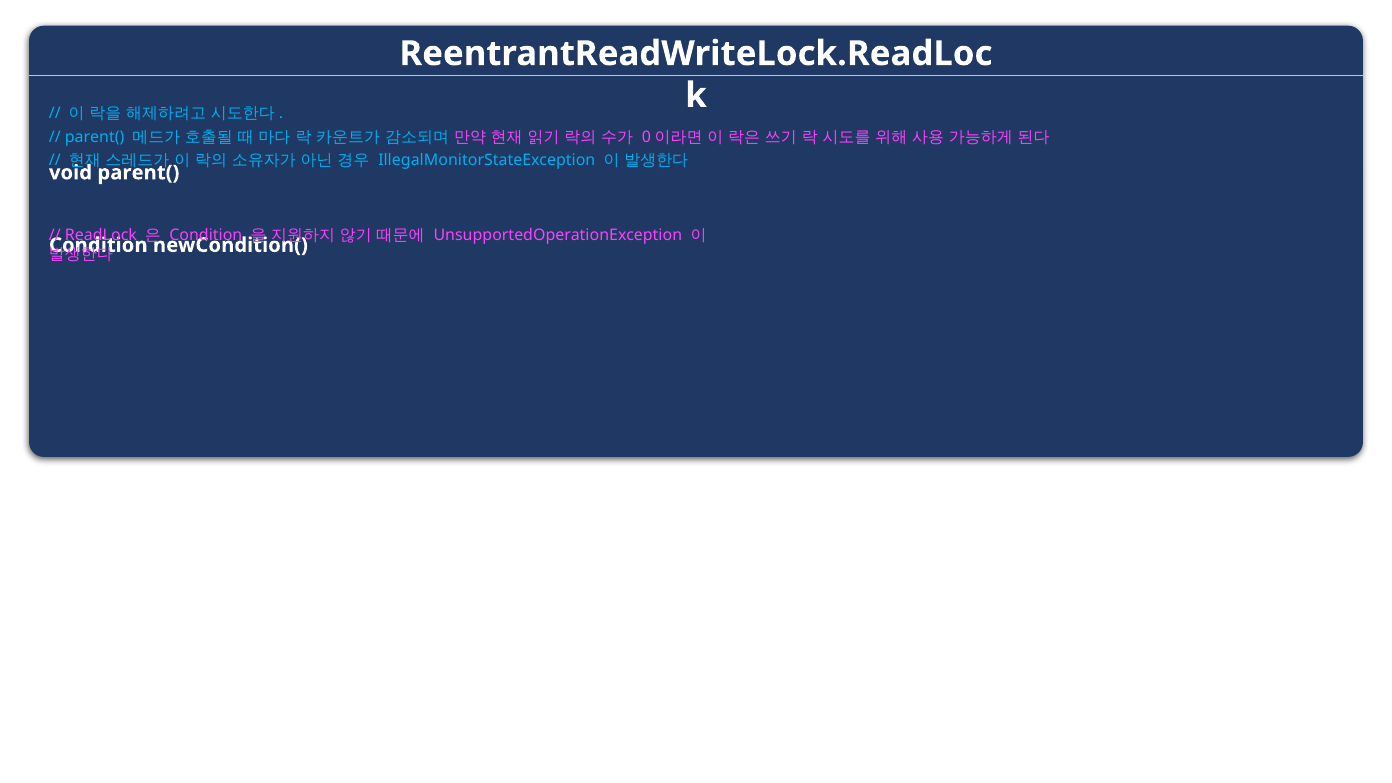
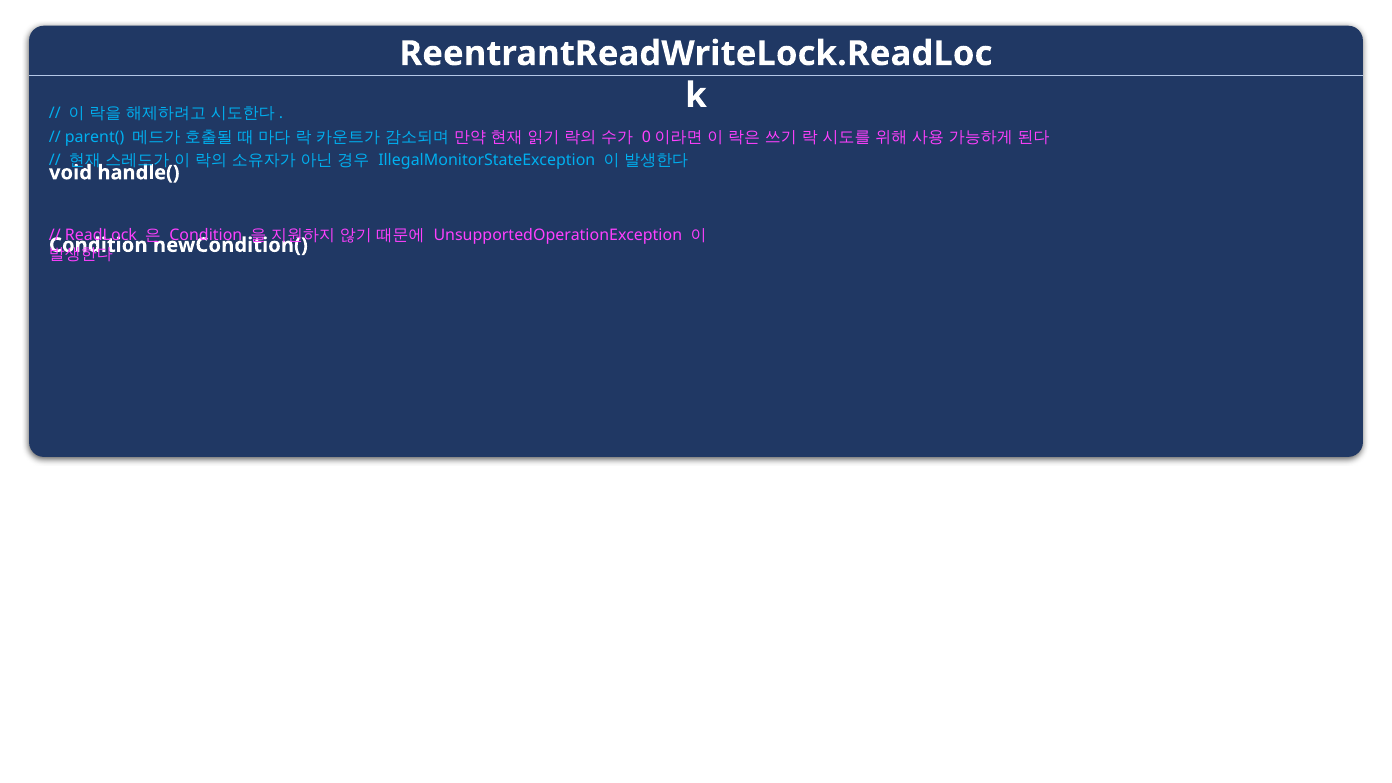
void parent(: parent( -> handle(
